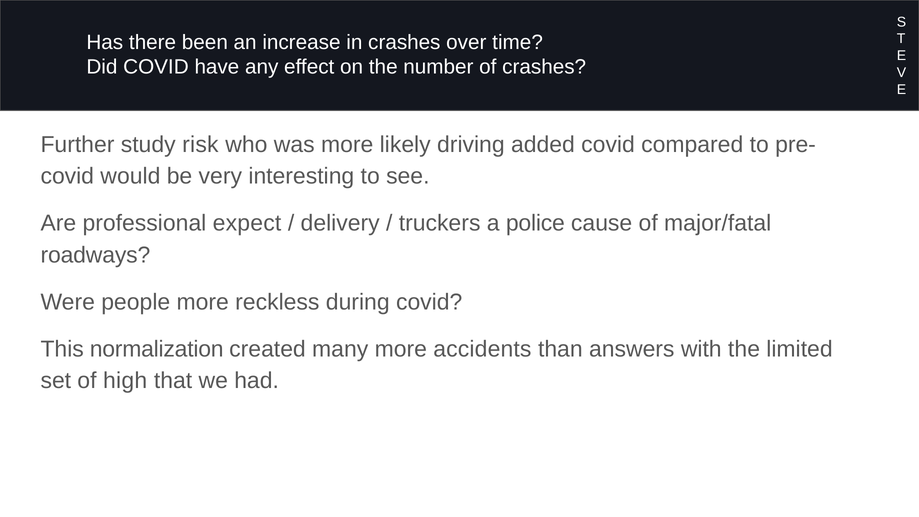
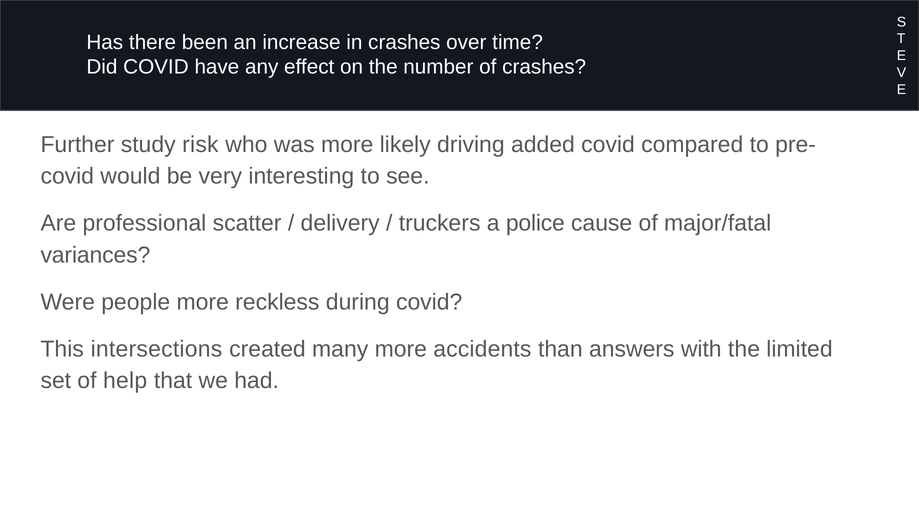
expect: expect -> scatter
roadways: roadways -> variances
normalization: normalization -> intersections
high: high -> help
